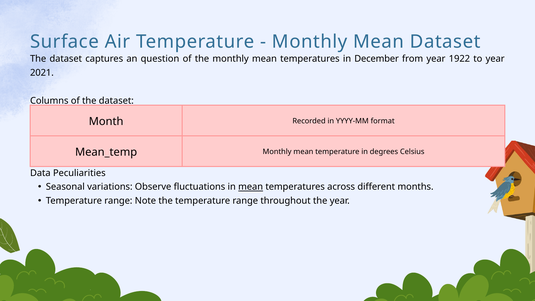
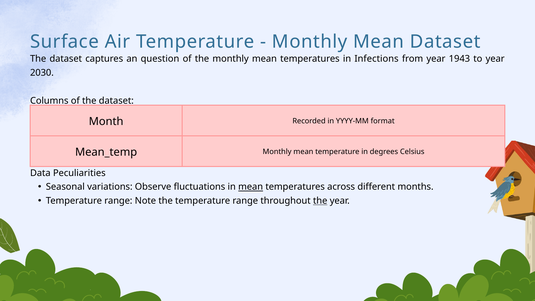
December: December -> Infections
1922: 1922 -> 1943
2021: 2021 -> 2030
the at (320, 201) underline: none -> present
